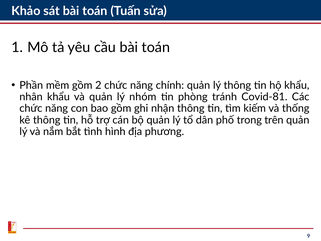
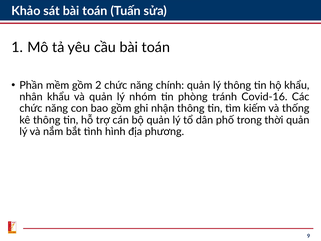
Covid-81: Covid-81 -> Covid-16
trên: trên -> thời
